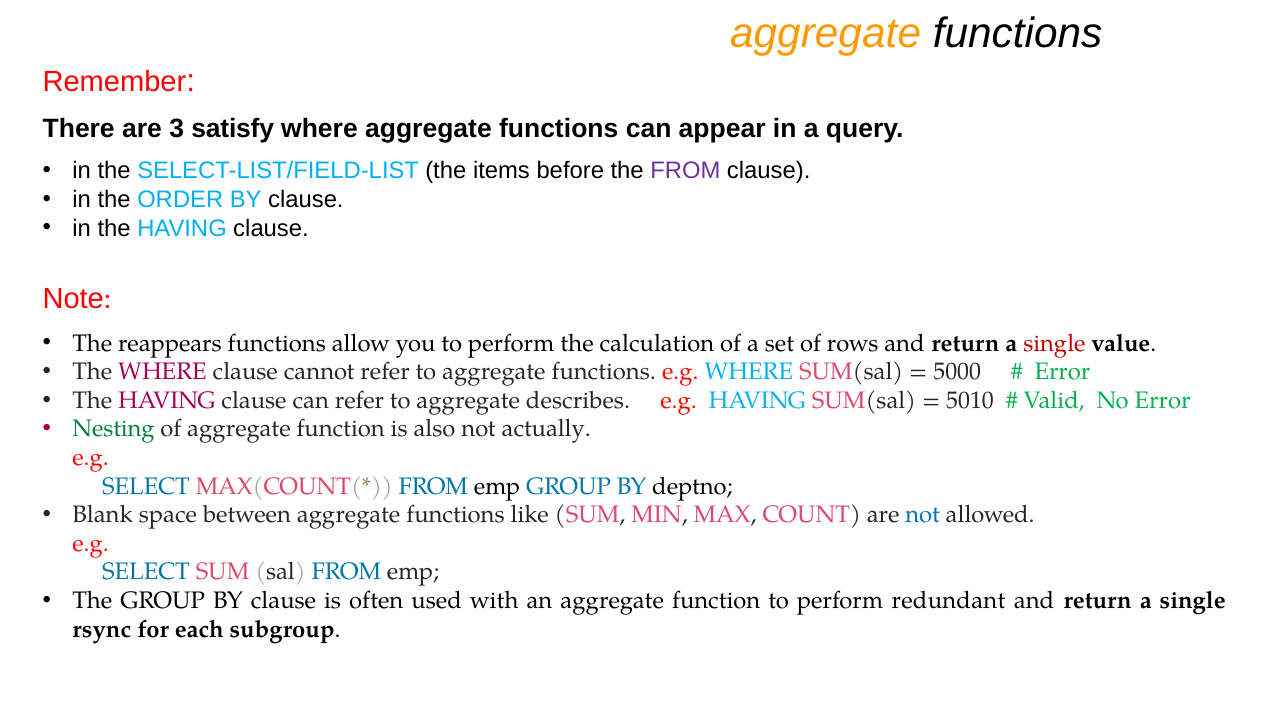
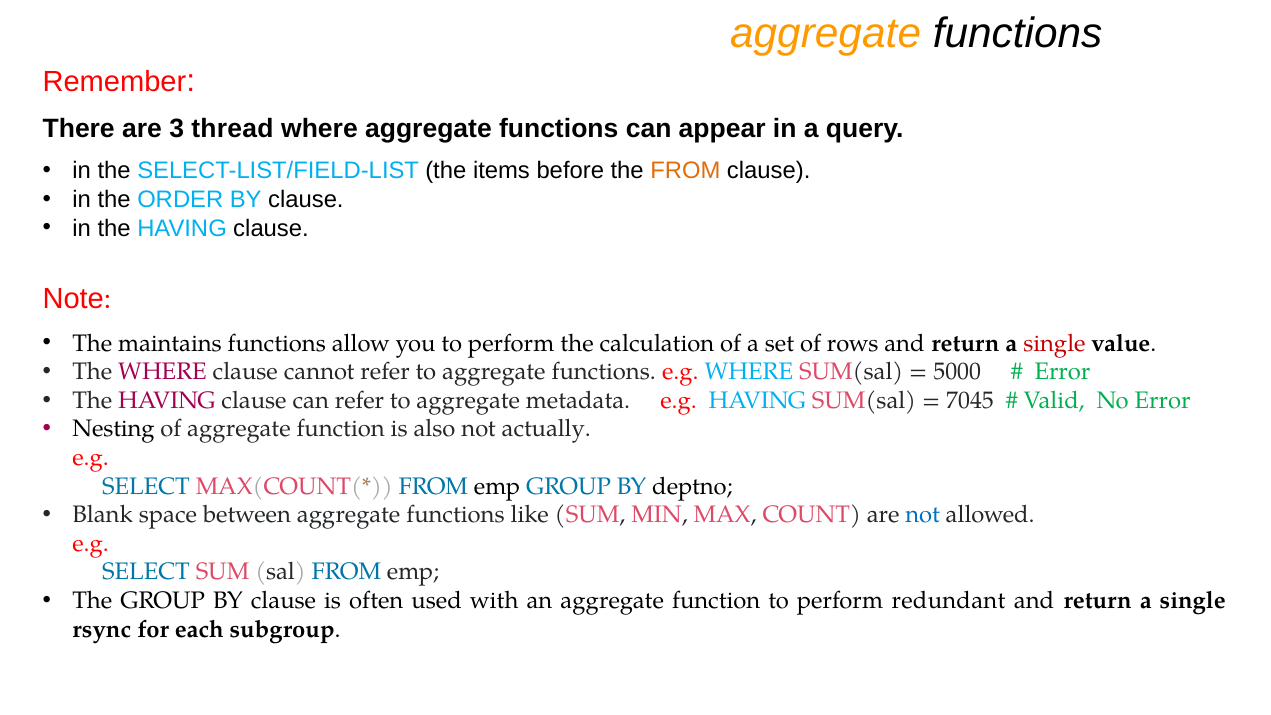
satisfy: satisfy -> thread
FROM at (685, 171) colour: purple -> orange
reappears: reappears -> maintains
describes: describes -> metadata
5010: 5010 -> 7045
Nesting colour: green -> black
